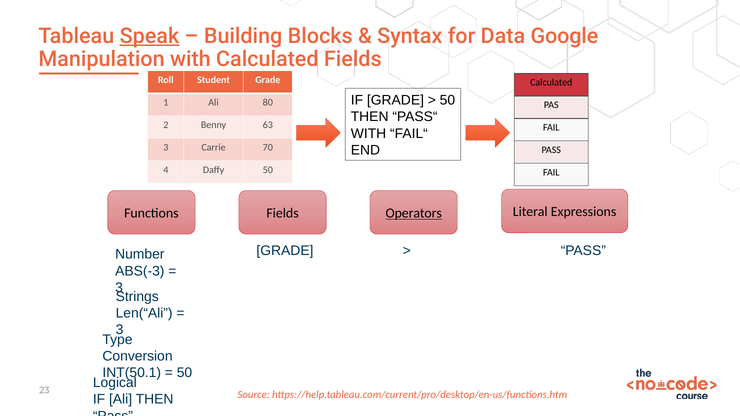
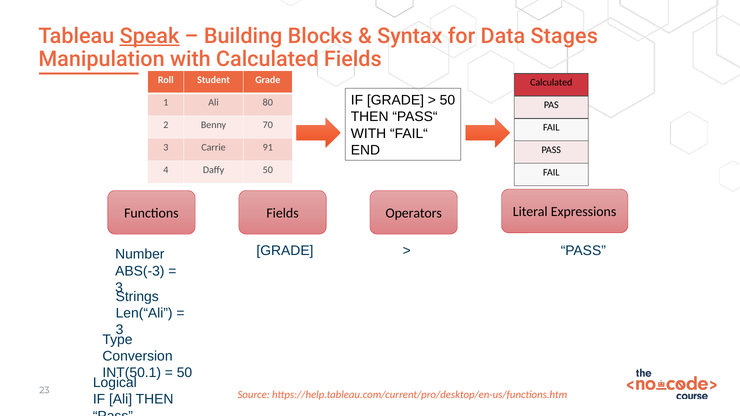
Google: Google -> Stages
63: 63 -> 70
70: 70 -> 91
Operators underline: present -> none
